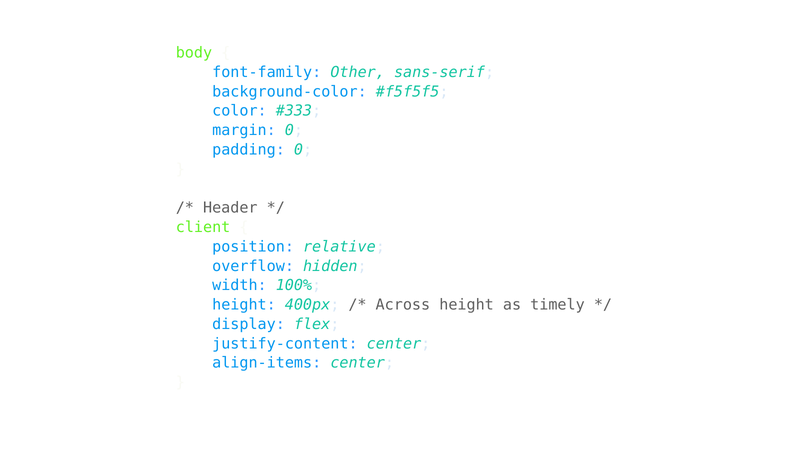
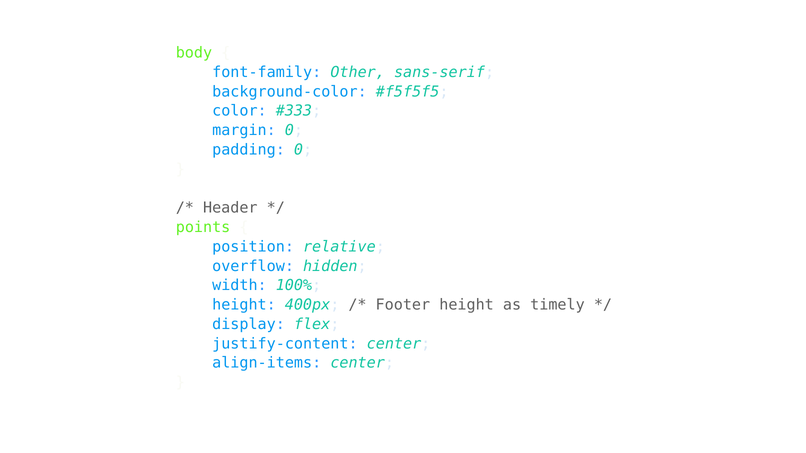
client: client -> points
Across: Across -> Footer
